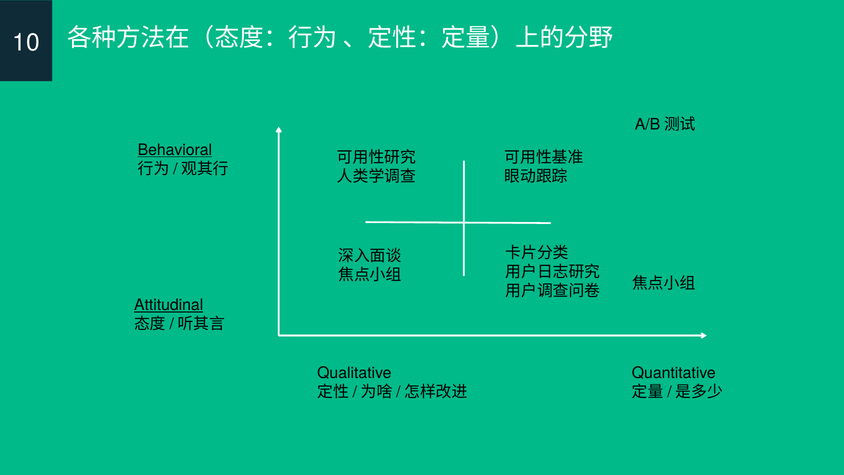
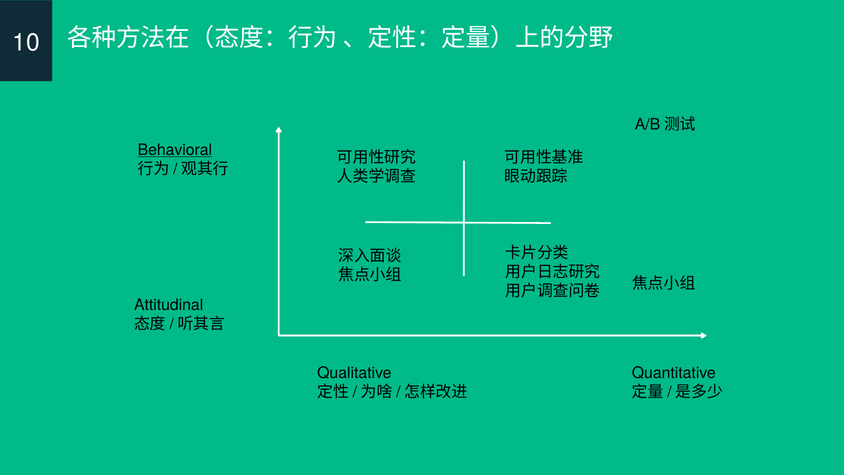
Attitudinal underline: present -> none
